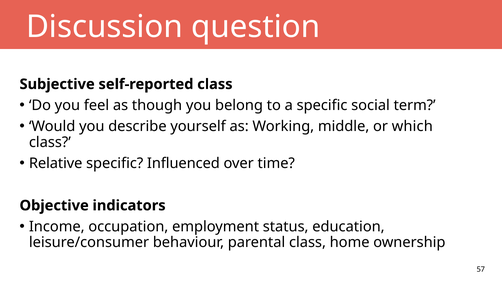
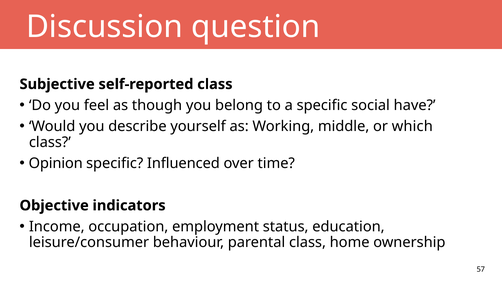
term: term -> have
Relative: Relative -> Opinion
